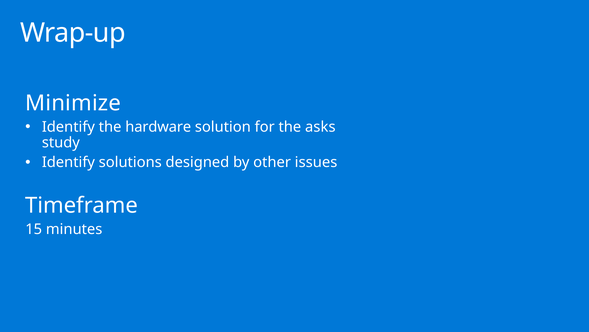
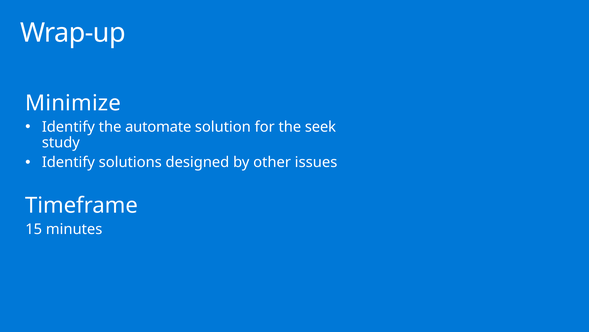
hardware: hardware -> automate
asks: asks -> seek
